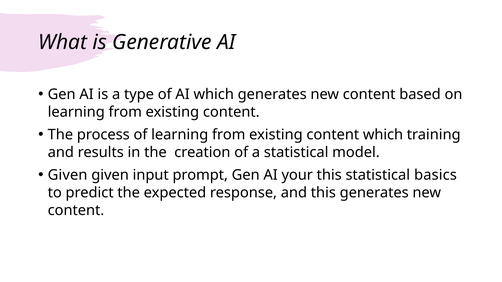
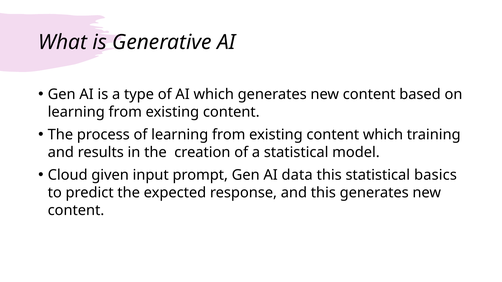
Given at (68, 175): Given -> Cloud
your: your -> data
